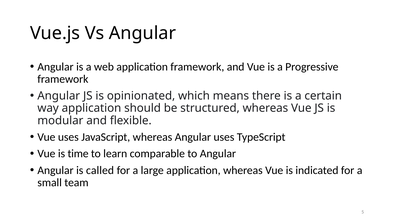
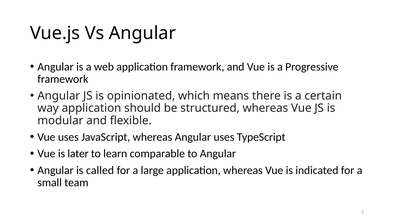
time: time -> later
